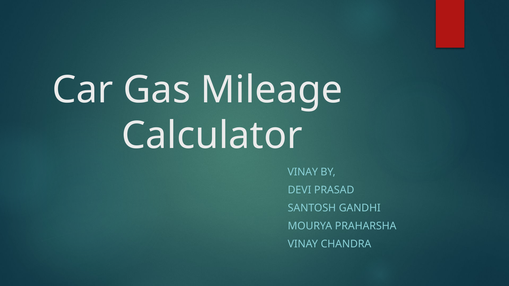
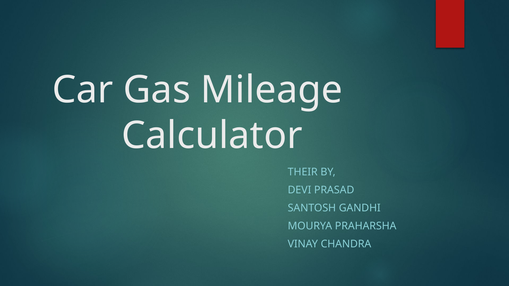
VINAY at (303, 172): VINAY -> THEIR
